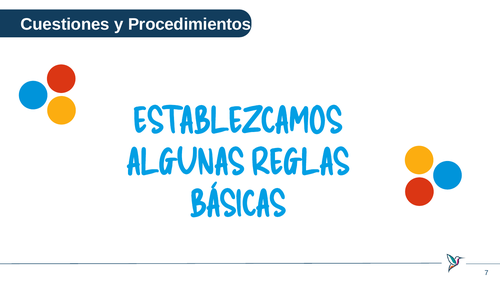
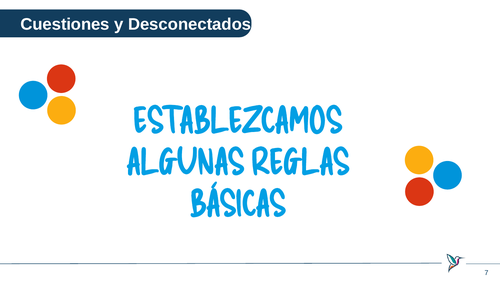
Procedimientos: Procedimientos -> Desconectados
